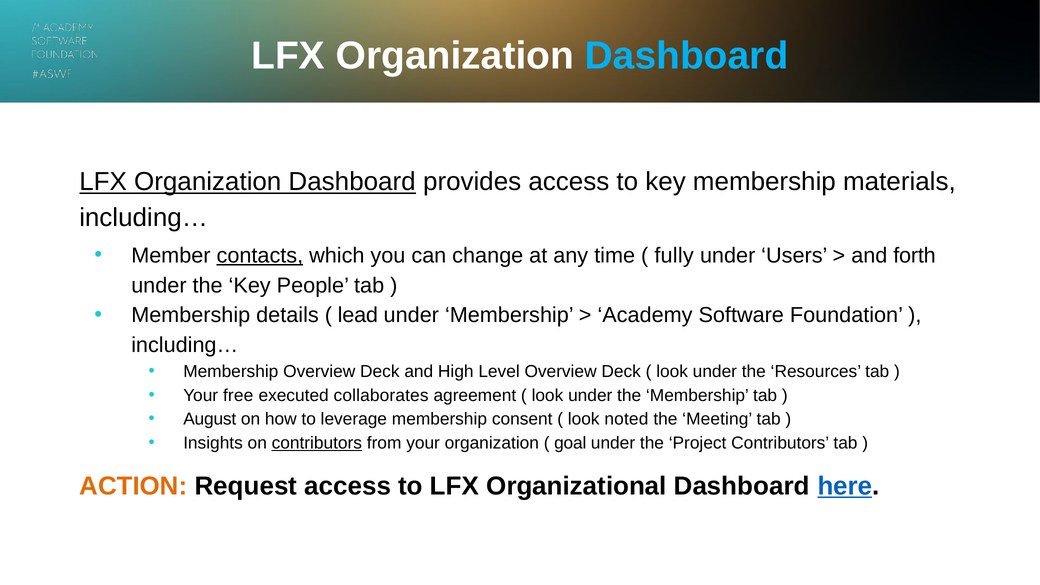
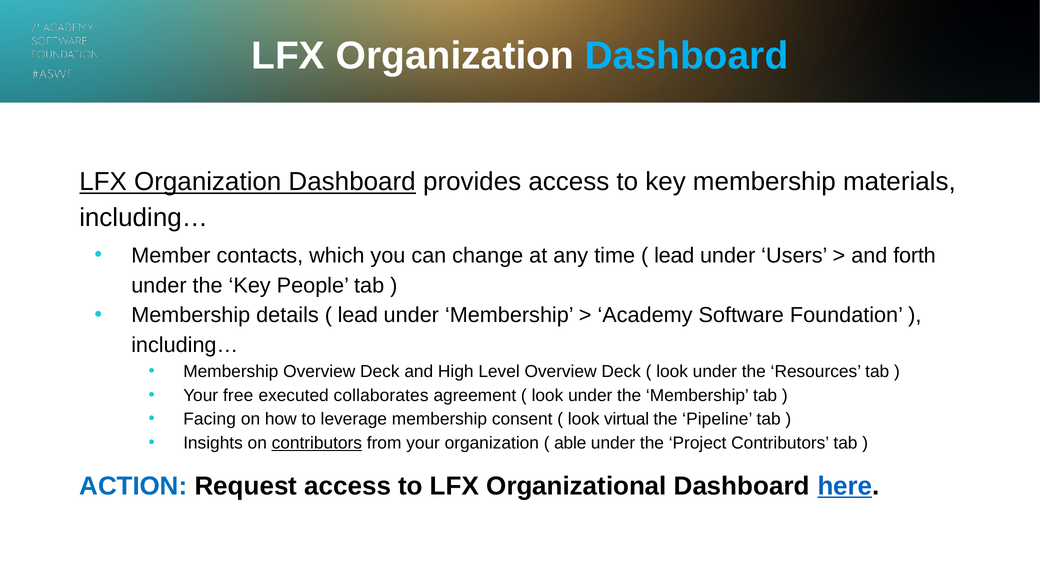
contacts underline: present -> none
fully at (674, 256): fully -> lead
August: August -> Facing
noted: noted -> virtual
Meeting: Meeting -> Pipeline
goal: goal -> able
ACTION colour: orange -> blue
